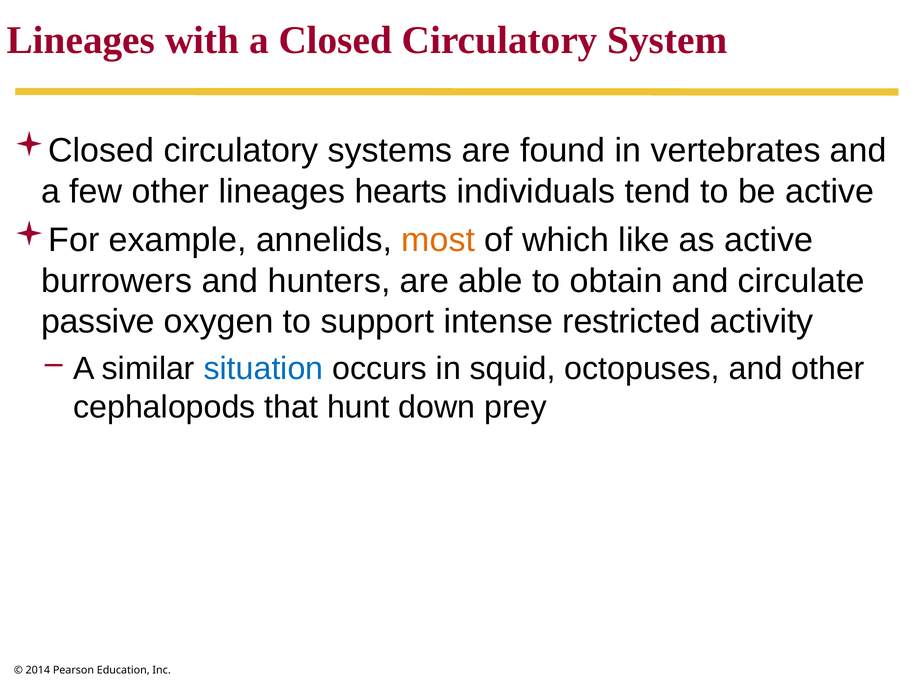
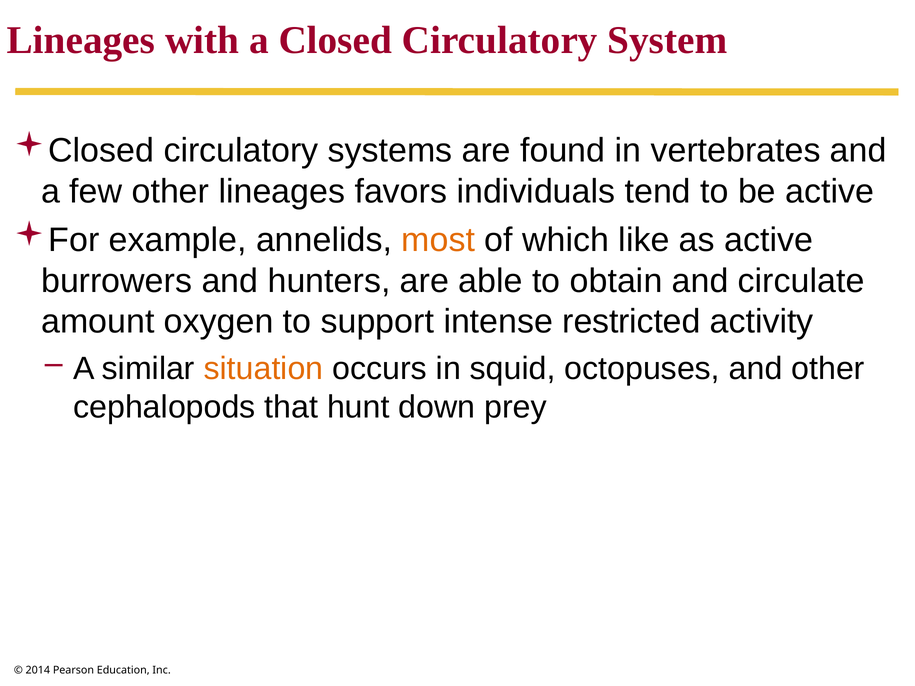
hearts: hearts -> favors
passive: passive -> amount
situation colour: blue -> orange
